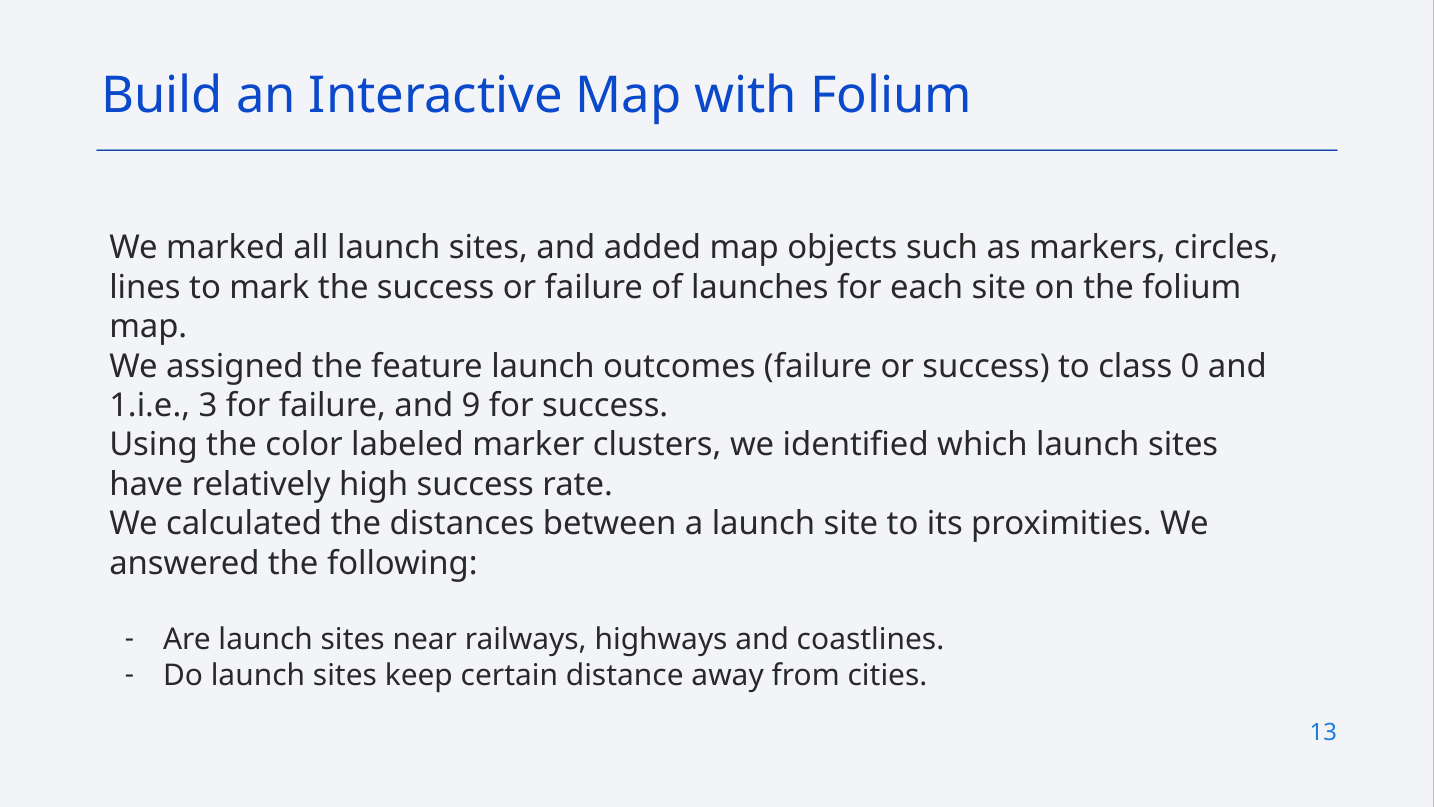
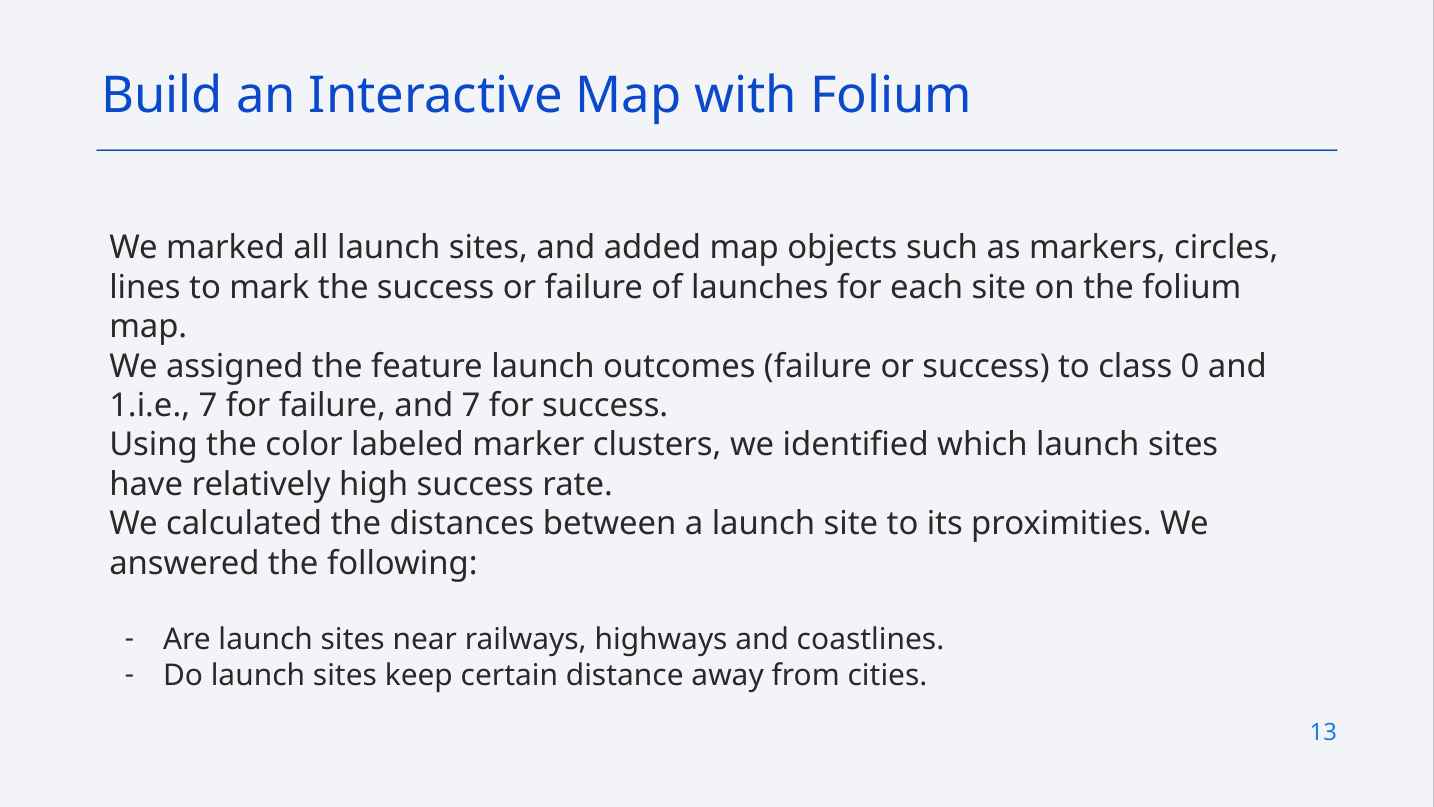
1.i.e 3: 3 -> 7
and 9: 9 -> 7
